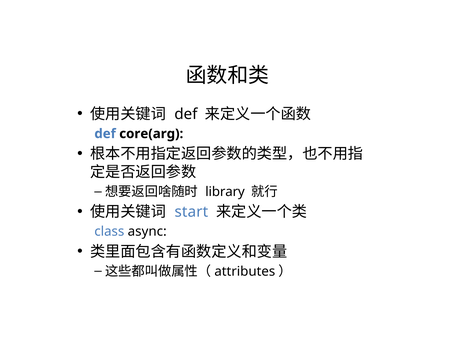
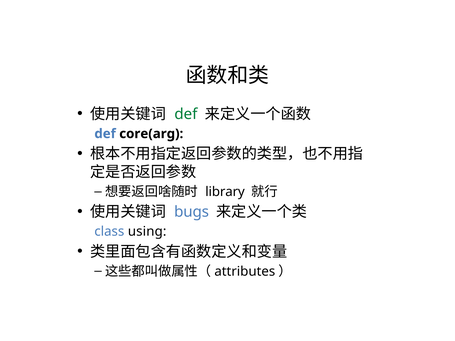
def at (186, 114) colour: black -> green
start: start -> bugs
async: async -> using
